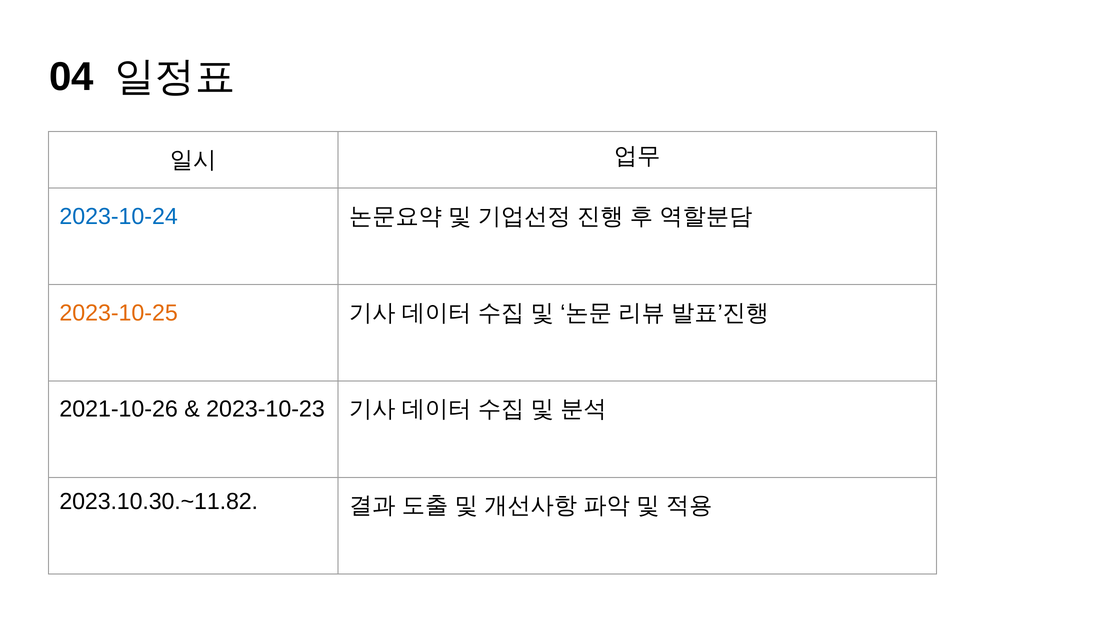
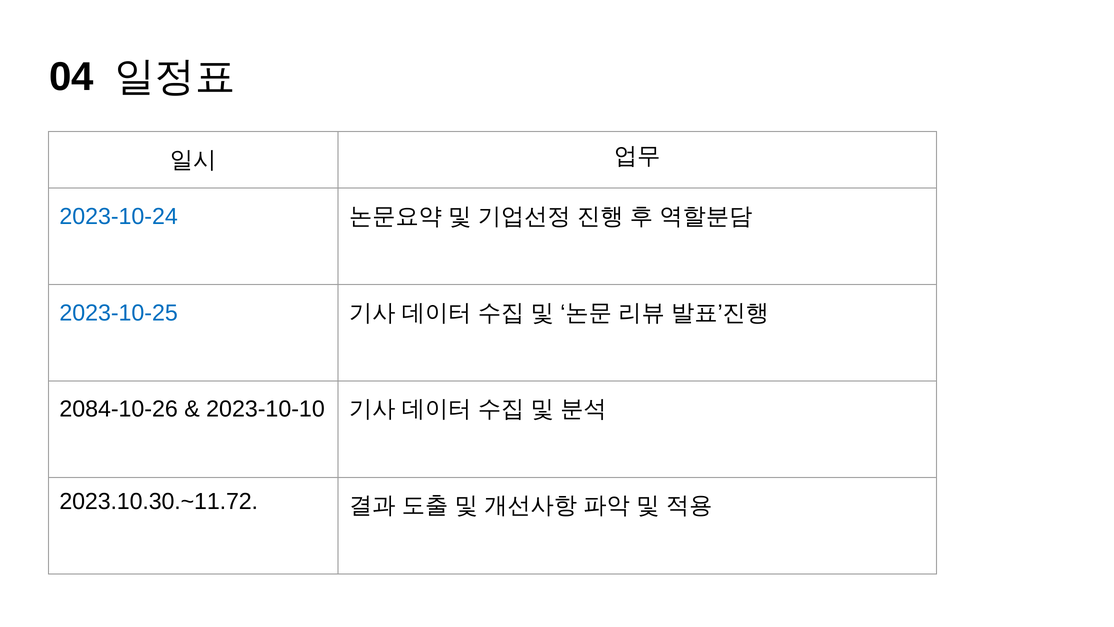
2023-10-25 colour: orange -> blue
2021-10-26: 2021-10-26 -> 2084-10-26
2023-10-23: 2023-10-23 -> 2023-10-10
2023.10.30.~11.82: 2023.10.30.~11.82 -> 2023.10.30.~11.72
